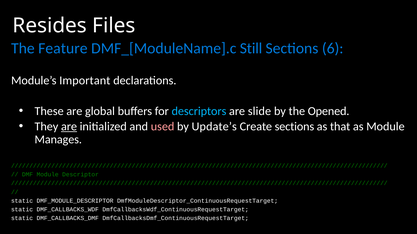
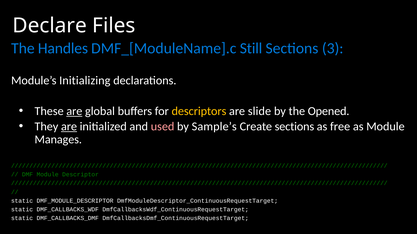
Resides: Resides -> Declare
Feature: Feature -> Handles
6: 6 -> 3
Important: Important -> Initializing
are at (74, 111) underline: none -> present
descriptors colour: light blue -> yellow
Update’s: Update’s -> Sample’s
that: that -> free
